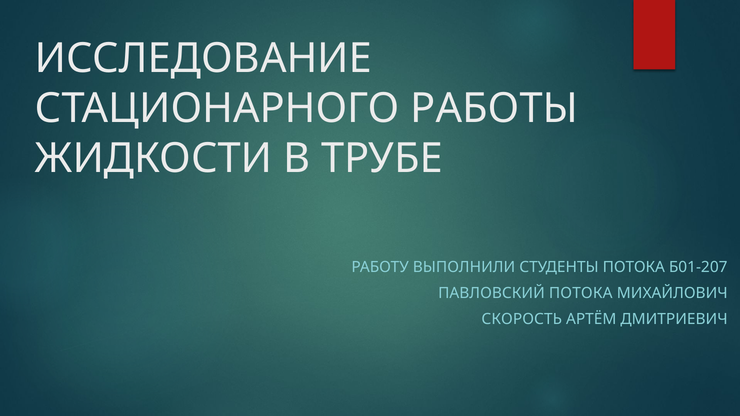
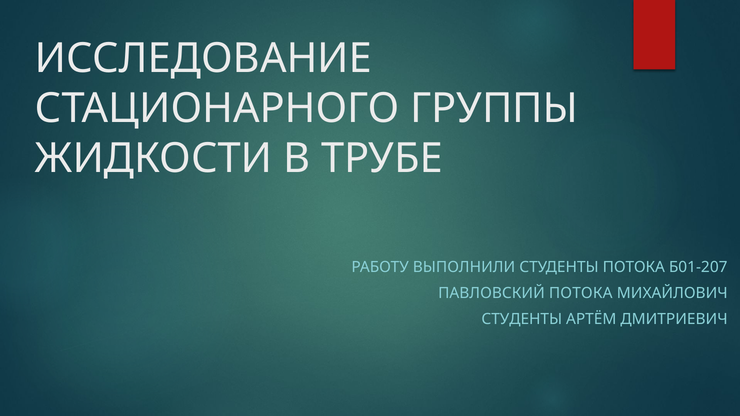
РАБОТЫ: РАБОТЫ -> ГРУППЫ
СКОРОСТЬ at (522, 320): СКОРОСТЬ -> СТУДЕНТЫ
